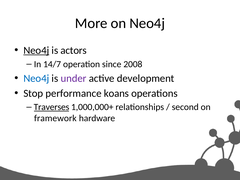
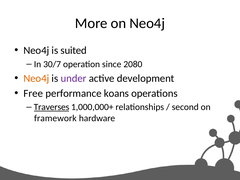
Neo4j at (36, 50) underline: present -> none
actors: actors -> suited
14/7: 14/7 -> 30/7
2008: 2008 -> 2080
Neo4j at (36, 78) colour: blue -> orange
Stop: Stop -> Free
